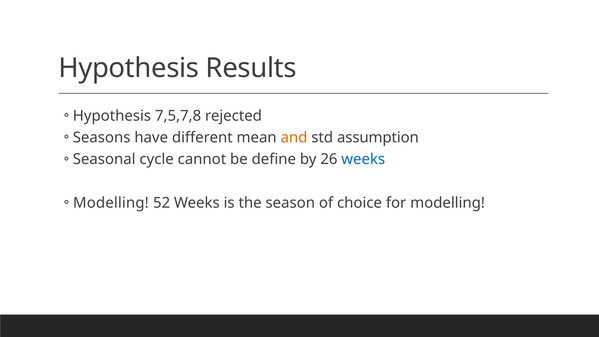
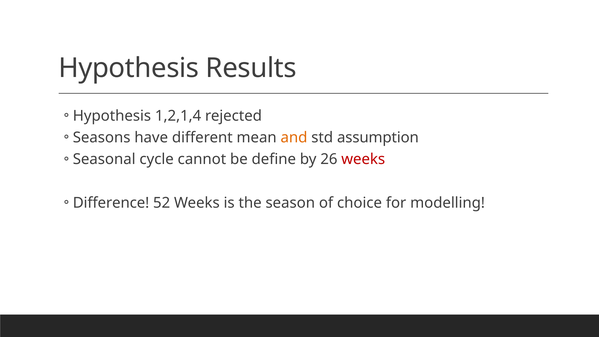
7,5,7,8: 7,5,7,8 -> 1,2,1,4
weeks at (363, 159) colour: blue -> red
Modelling at (111, 203): Modelling -> Difference
